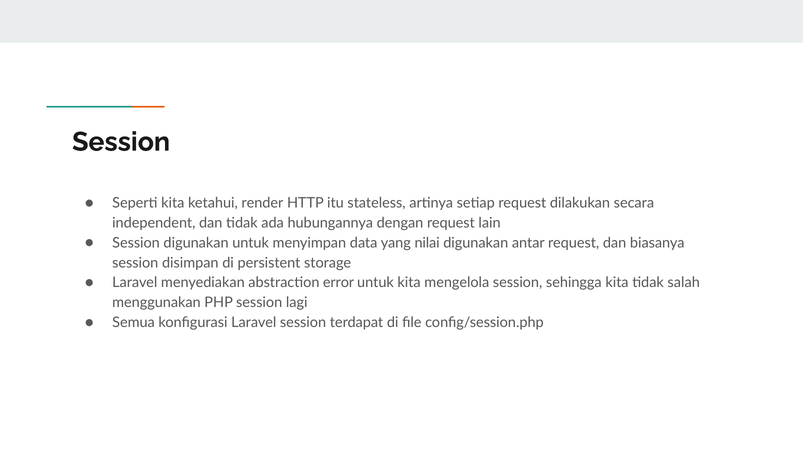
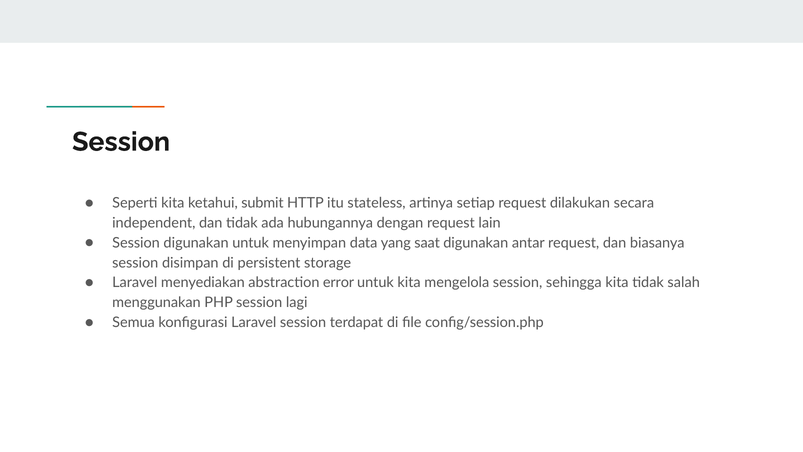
render: render -> submit
nilai: nilai -> saat
